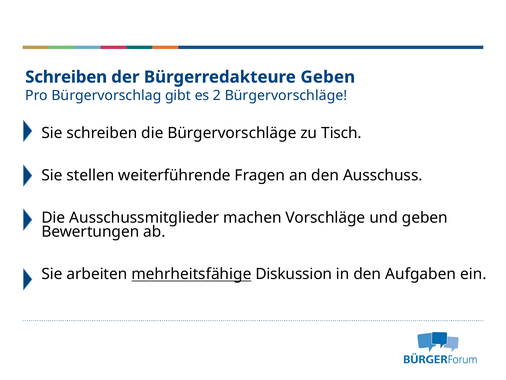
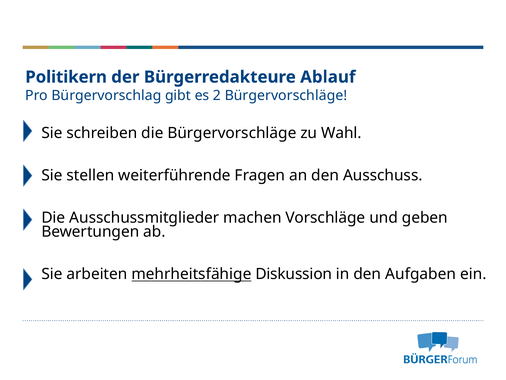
Schreiben at (66, 77): Schreiben -> Politikern
Bürgerredakteure Geben: Geben -> Ablauf
Tisch: Tisch -> Wahl
